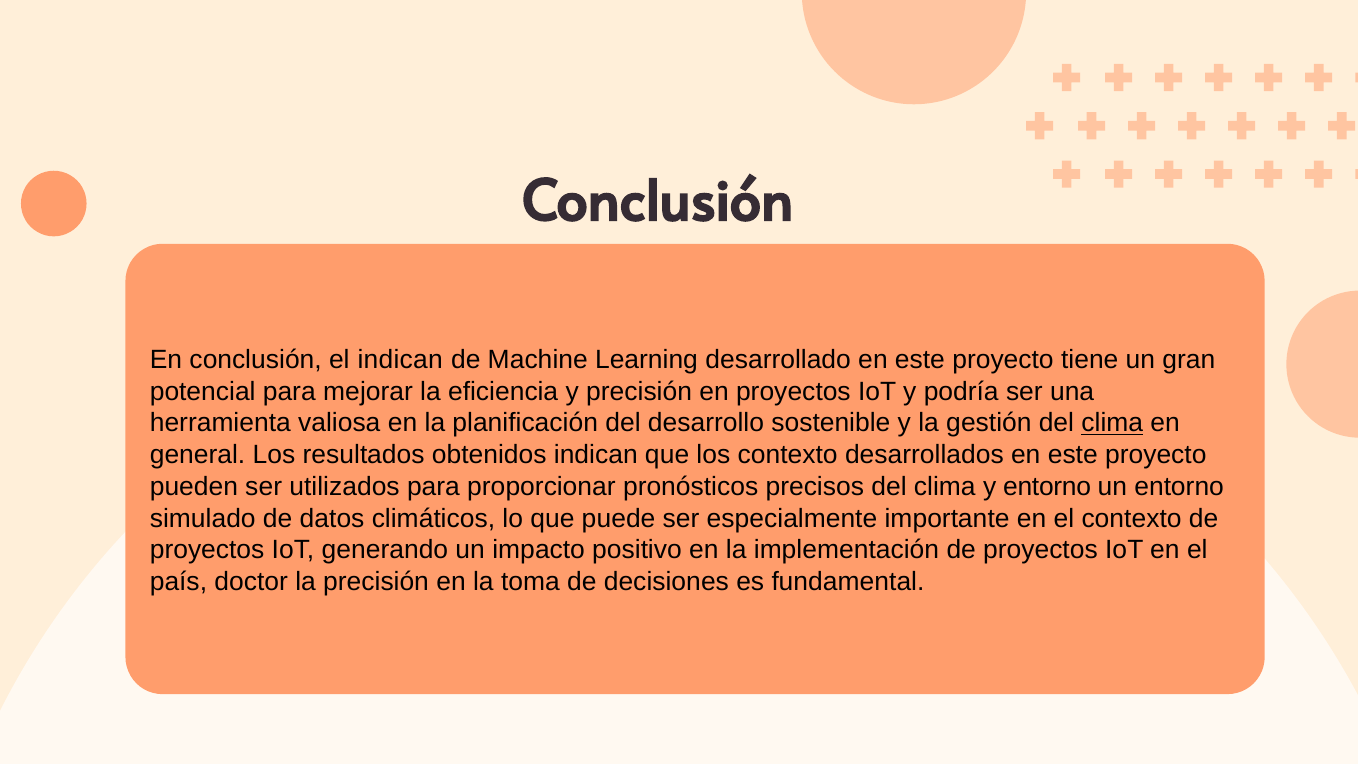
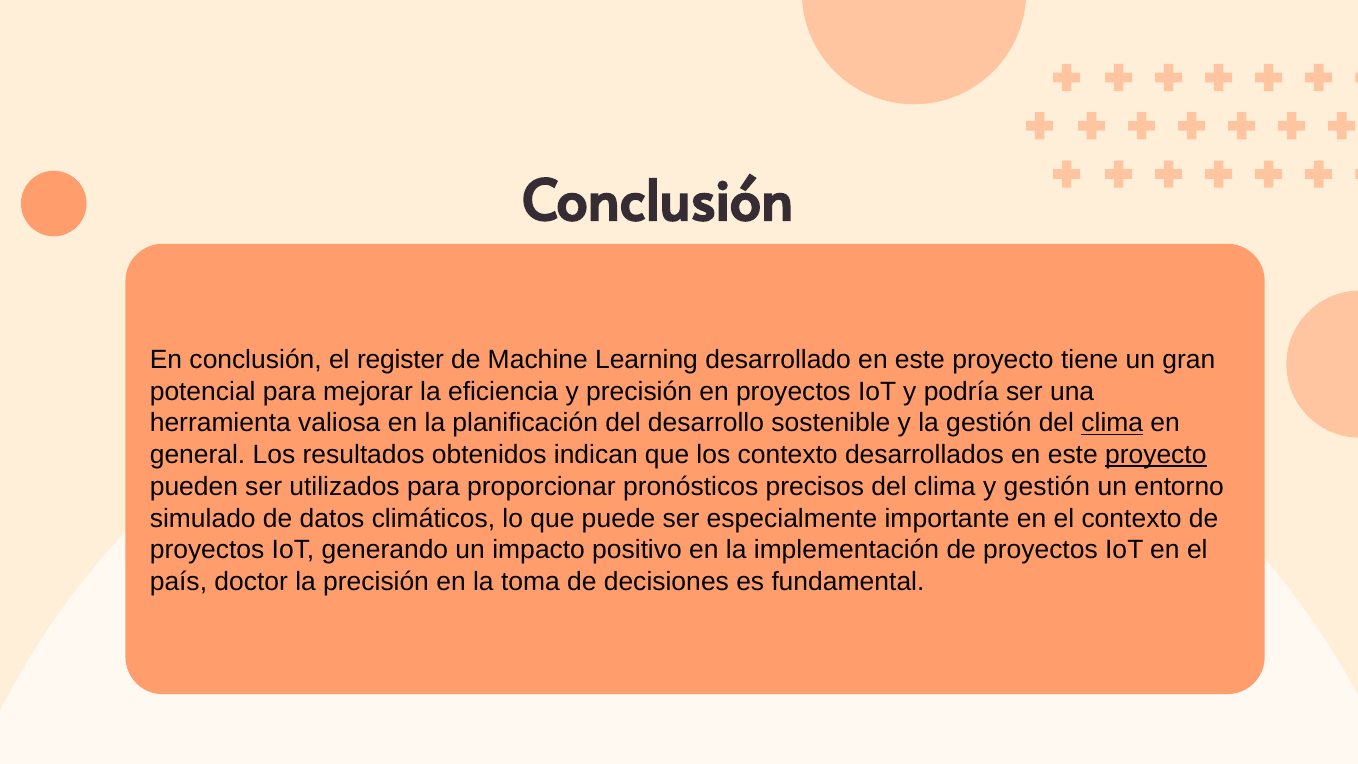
el indican: indican -> register
proyecto at (1156, 455) underline: none -> present
y entorno: entorno -> gestión
